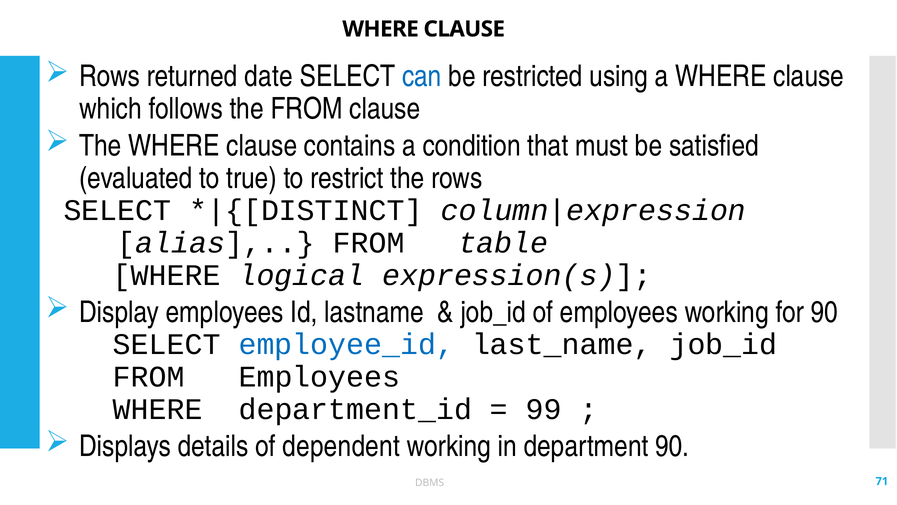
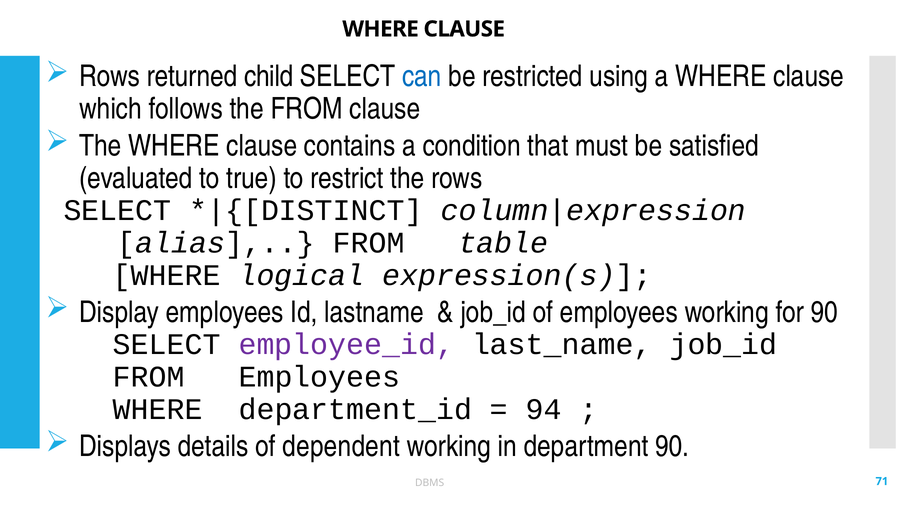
date: date -> child
employee_id colour: blue -> purple
99: 99 -> 94
